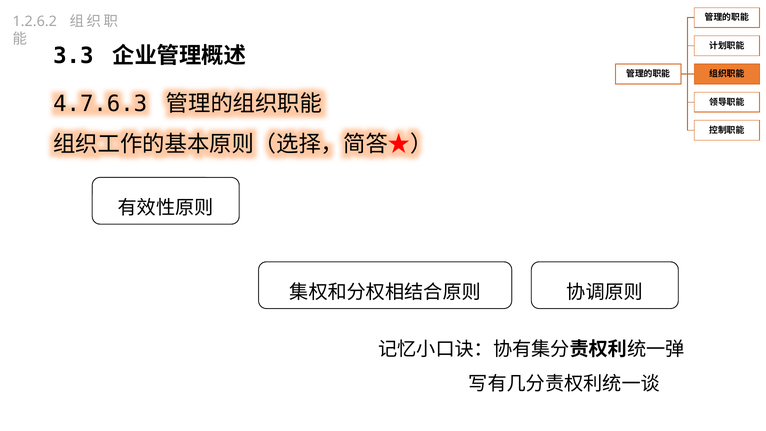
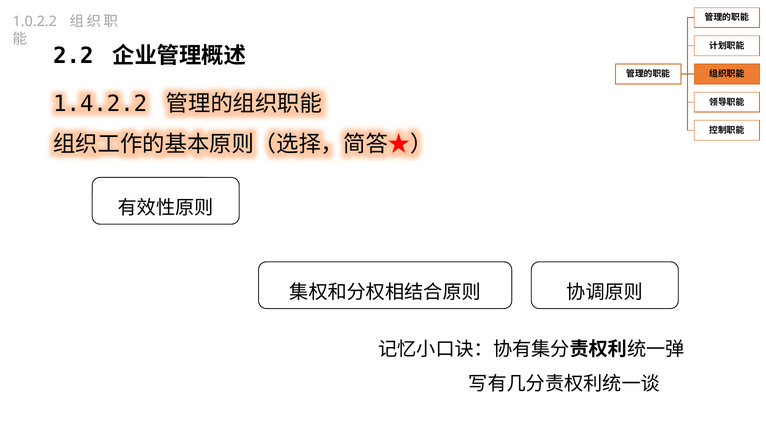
1.2.6.2: 1.2.6.2 -> 1.0.2.2
3.3: 3.3 -> 2.2
4.7.6.3: 4.7.6.3 -> 1.4.2.2
